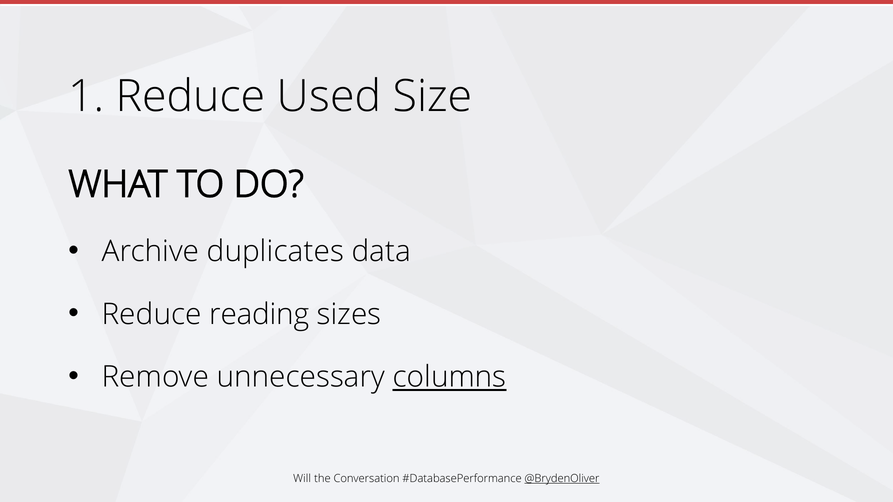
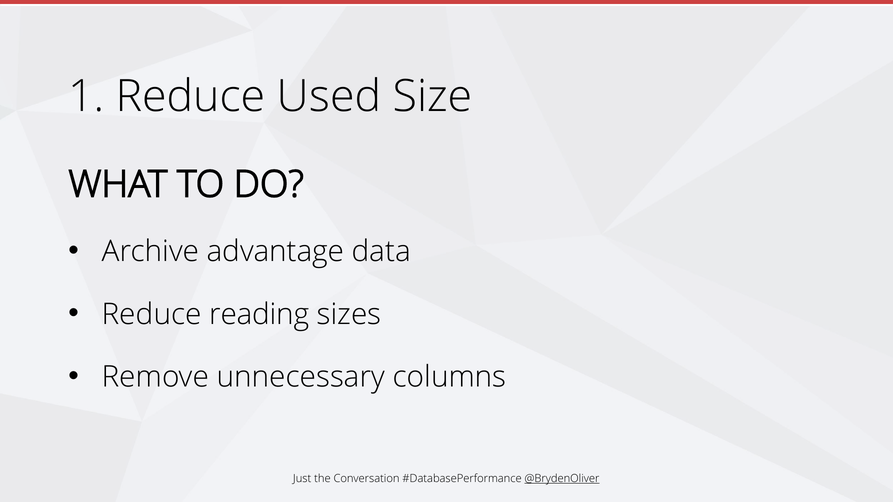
duplicates: duplicates -> advantage
columns underline: present -> none
Will: Will -> Just
